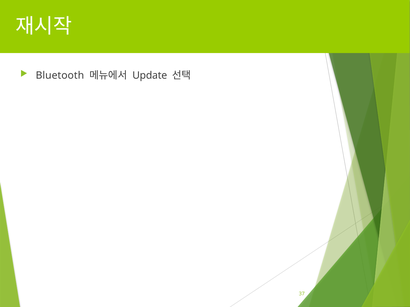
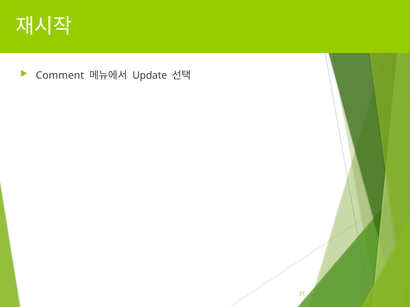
Bluetooth: Bluetooth -> Comment
